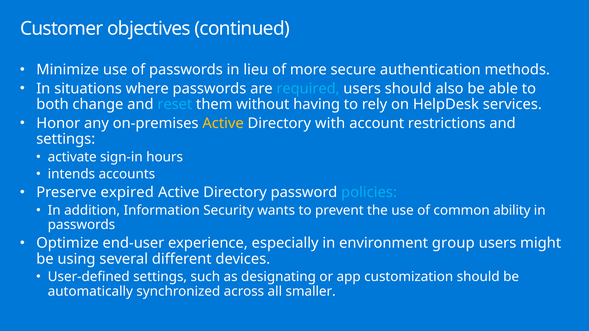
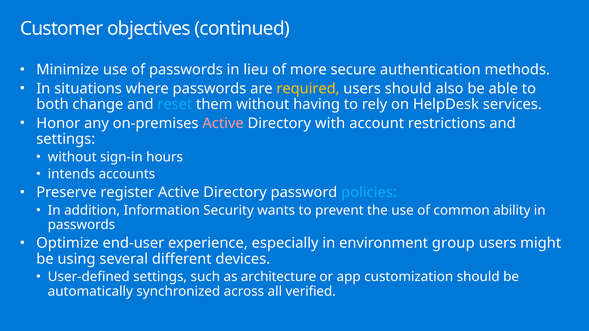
required colour: light blue -> yellow
Active at (223, 123) colour: yellow -> pink
activate at (72, 157): activate -> without
expired: expired -> register
designating: designating -> architecture
smaller: smaller -> verified
